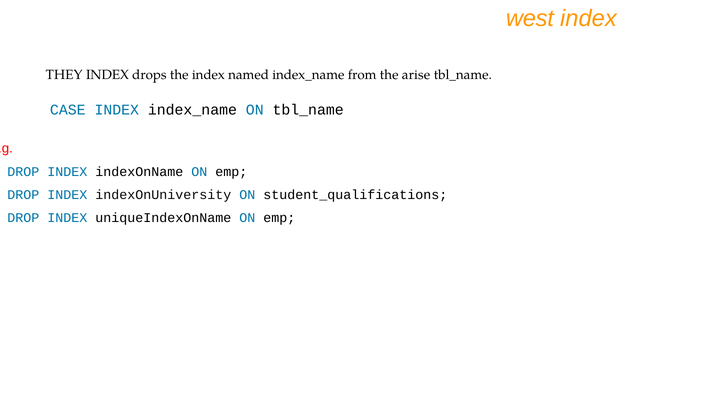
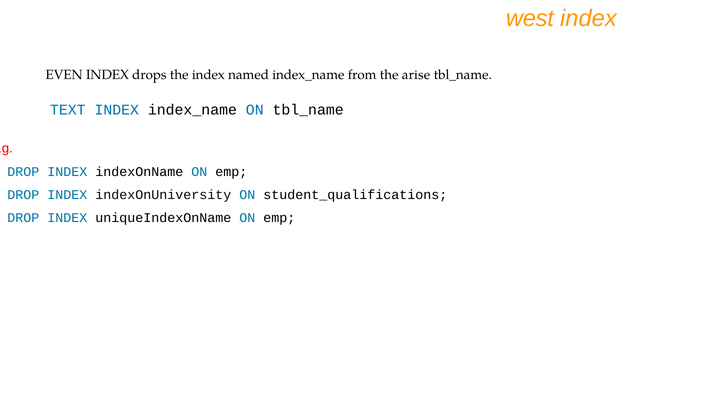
THEY: THEY -> EVEN
CASE: CASE -> TEXT
